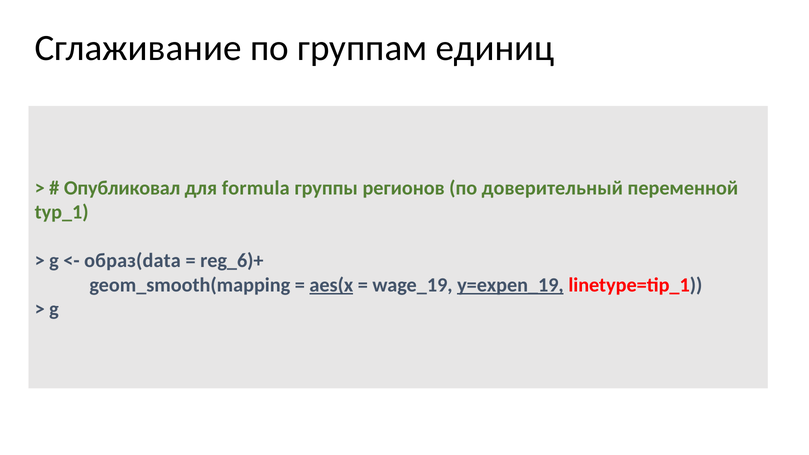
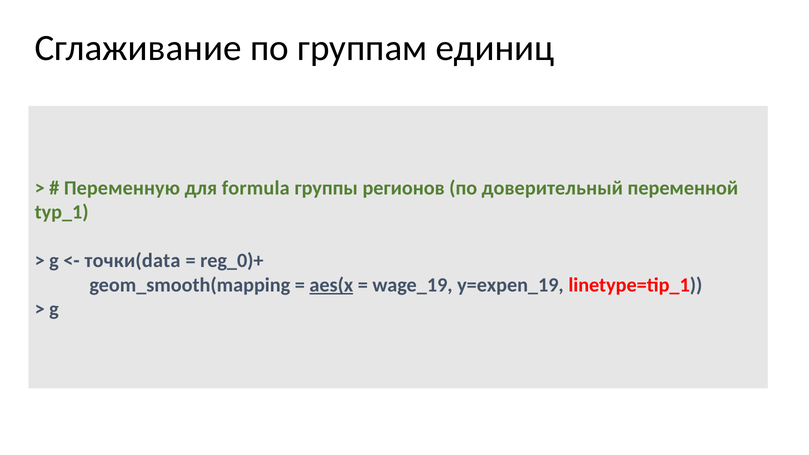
Опубликовал: Опубликовал -> Переменную
образ(data: образ(data -> точки(data
reg_6)+: reg_6)+ -> reg_0)+
y=expen_19 underline: present -> none
